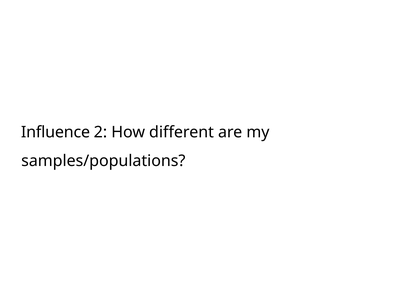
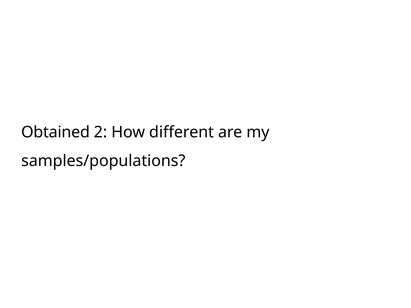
Influence: Influence -> Obtained
